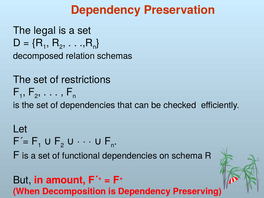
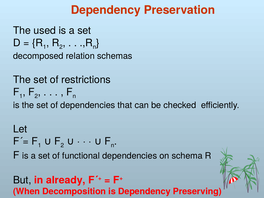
legal: legal -> used
amount: amount -> already
